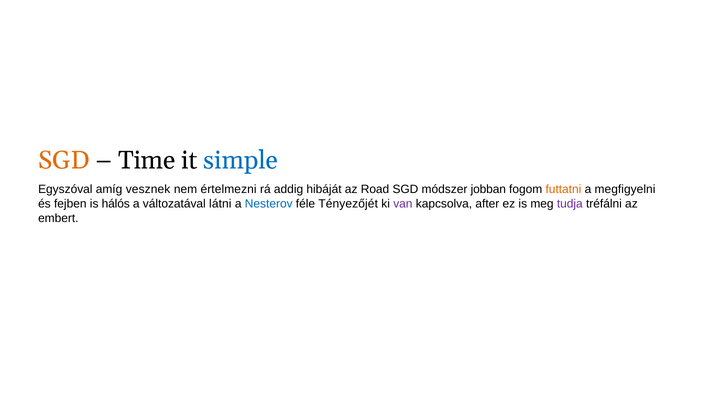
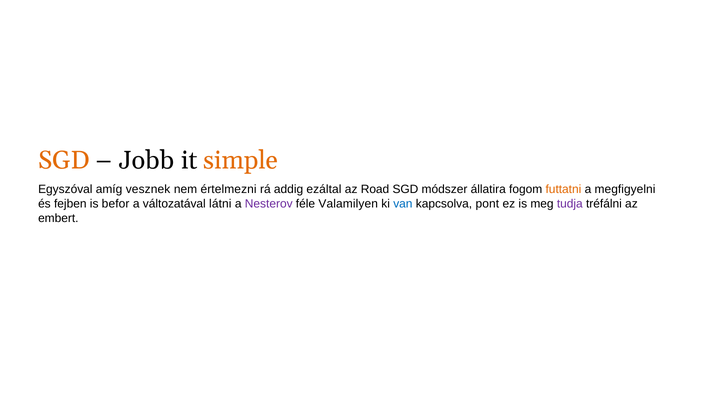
Time: Time -> Jobb
simple colour: blue -> orange
hibáját: hibáját -> ezáltal
jobban: jobban -> állatira
hálós: hálós -> befor
Nesterov colour: blue -> purple
Tényezőjét: Tényezőjét -> Valamilyen
van colour: purple -> blue
after: after -> pont
